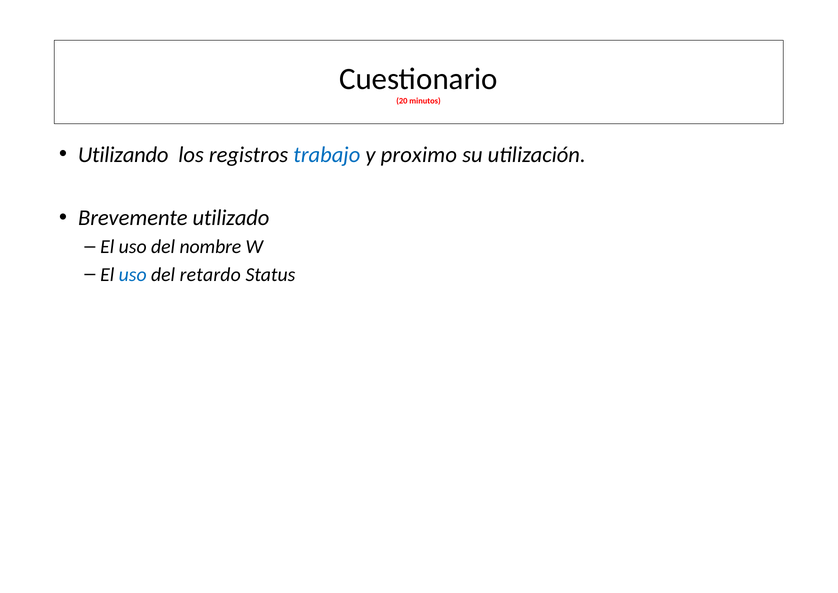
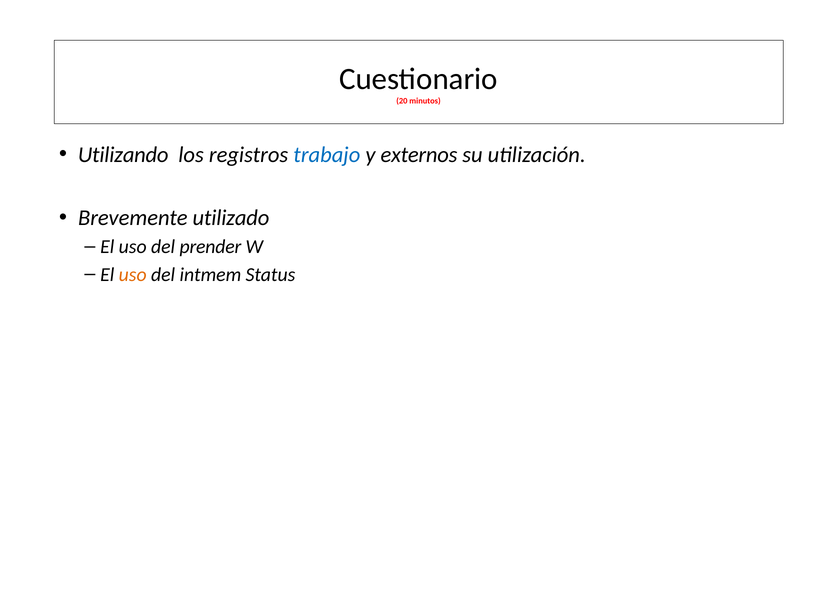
proximo: proximo -> externos
nombre: nombre -> prender
uso at (133, 274) colour: blue -> orange
retardo: retardo -> intmem
